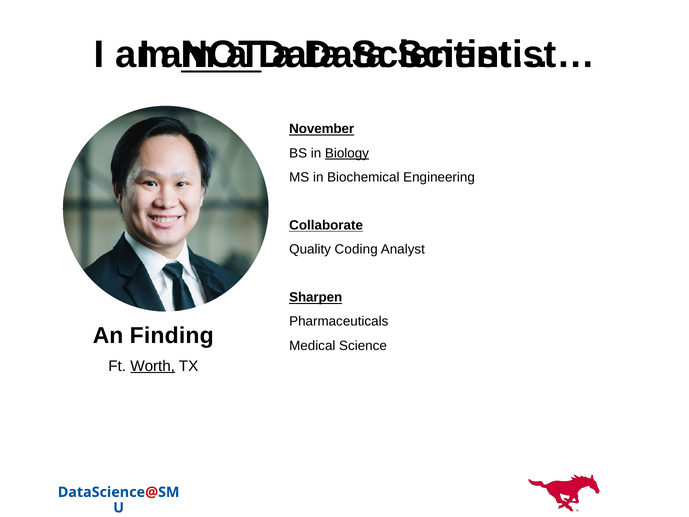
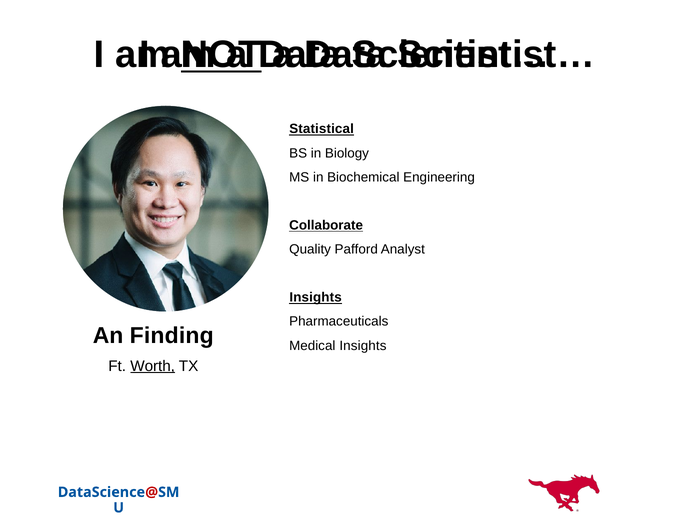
November: November -> Statistical
Biology underline: present -> none
Coding: Coding -> Pafford
Sharpen at (316, 297): Sharpen -> Insights
Medical Science: Science -> Insights
